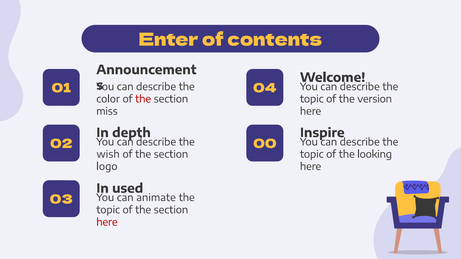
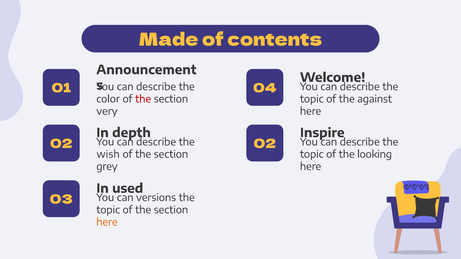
Enter: Enter -> Made
version: version -> against
miss: miss -> very
02 00: 00 -> 02
logo: logo -> grey
animate: animate -> versions
here at (107, 223) colour: red -> orange
